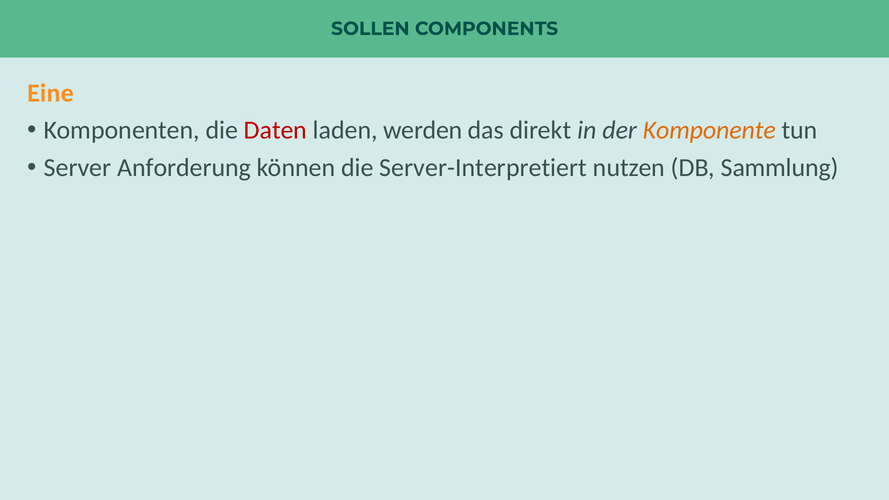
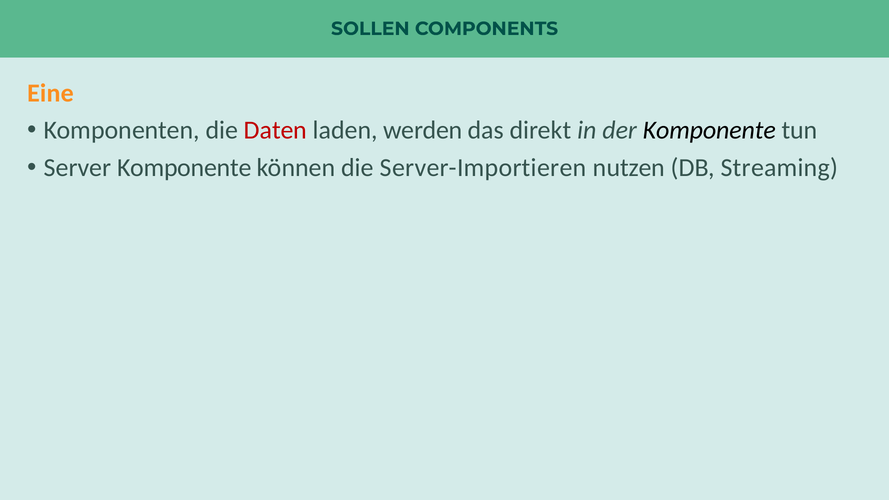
Komponente at (709, 130) colour: orange -> black
Server Anforderung: Anforderung -> Komponente
Server-Interpretiert: Server-Interpretiert -> Server-Importieren
Sammlung: Sammlung -> Streaming
